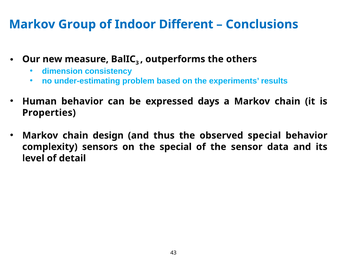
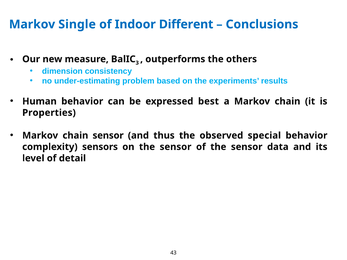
Group: Group -> Single
days: days -> best
chain design: design -> sensor
on the special: special -> sensor
